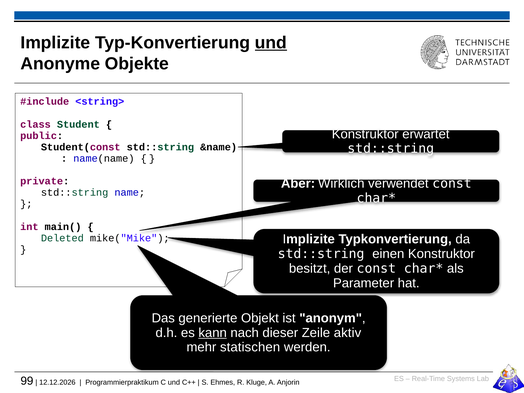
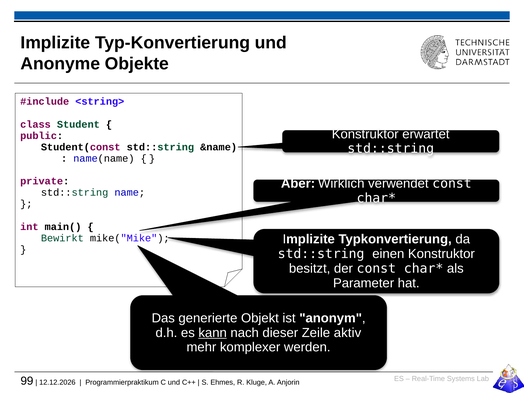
und at (271, 43) underline: present -> none
Deleted: Deleted -> Bewirkt
statischen: statischen -> komplexer
